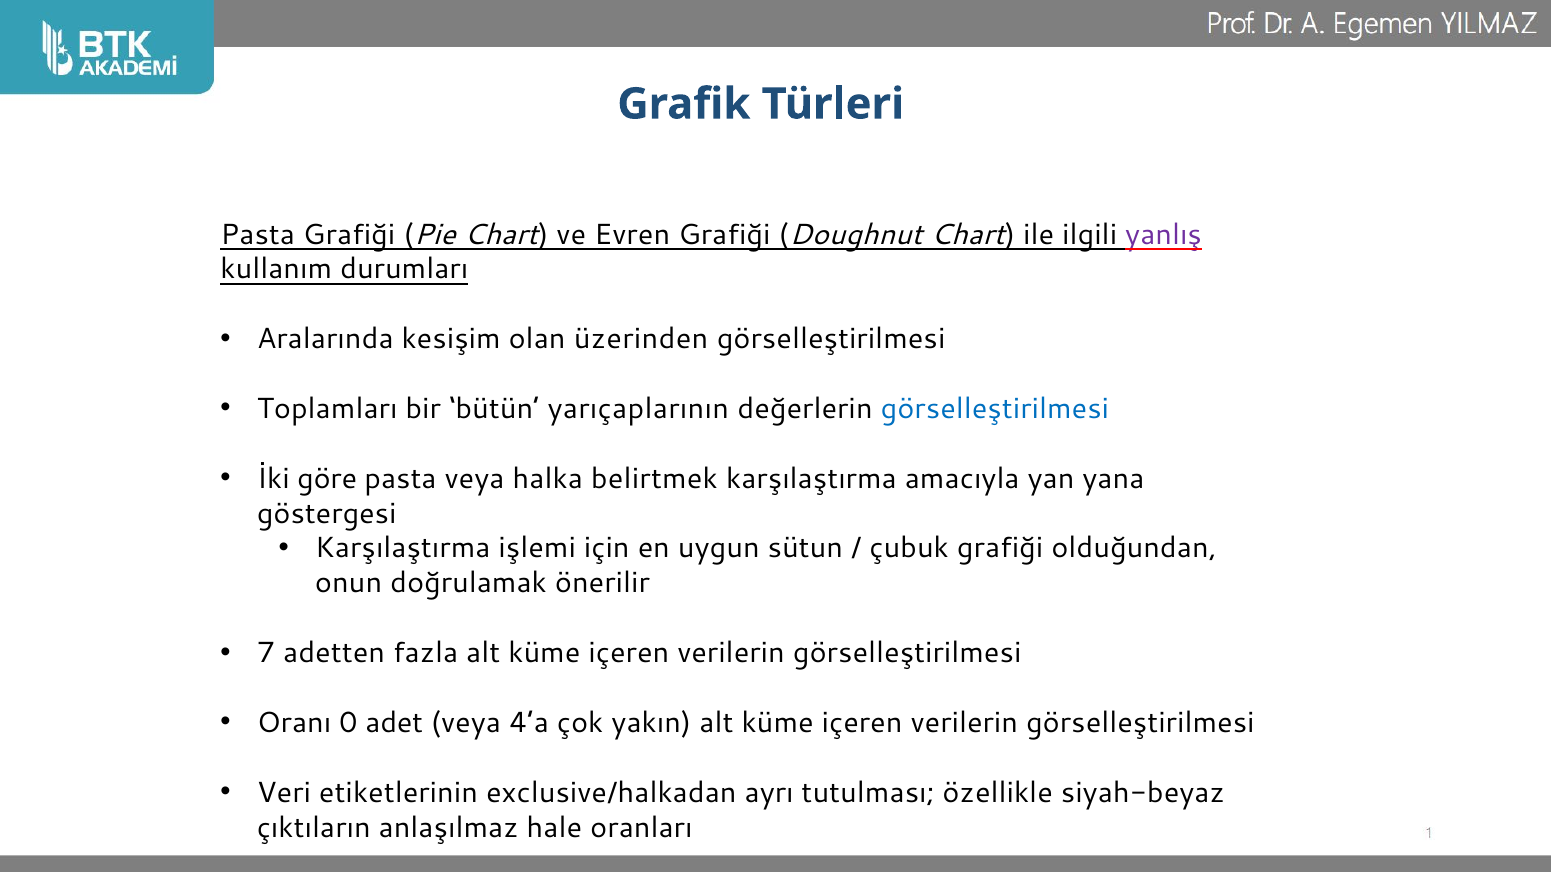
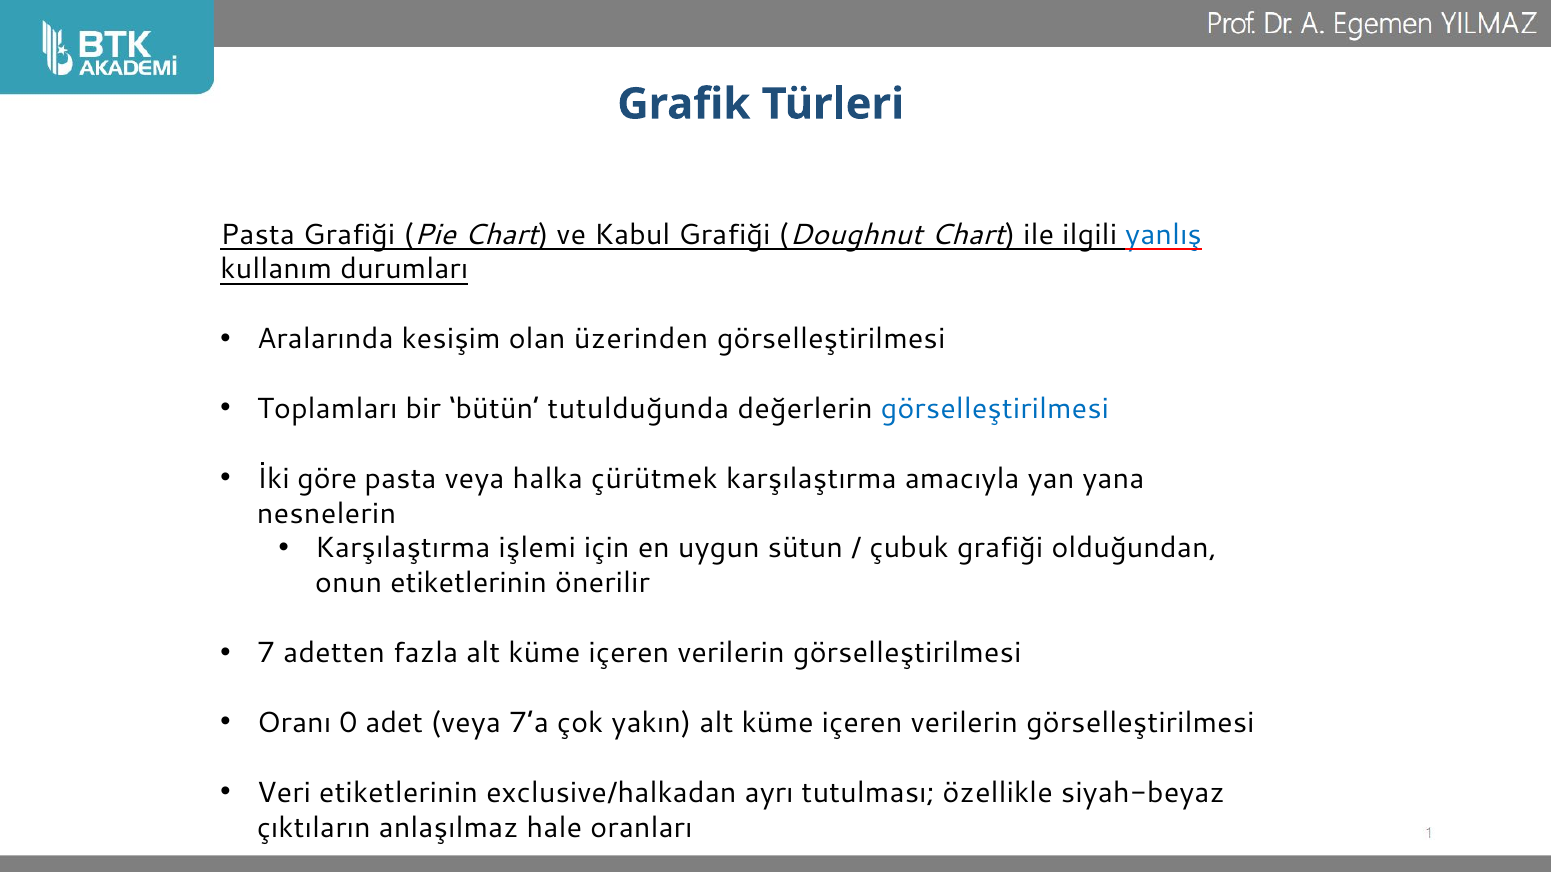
Evren: Evren -> Kabul
yanlış colour: purple -> blue
yarıçaplarının: yarıçaplarının -> tutulduğunda
belirtmek: belirtmek -> çürütmek
göstergesi: göstergesi -> nesnelerin
onun doğrulamak: doğrulamak -> etiketlerinin
4’a: 4’a -> 7’a
